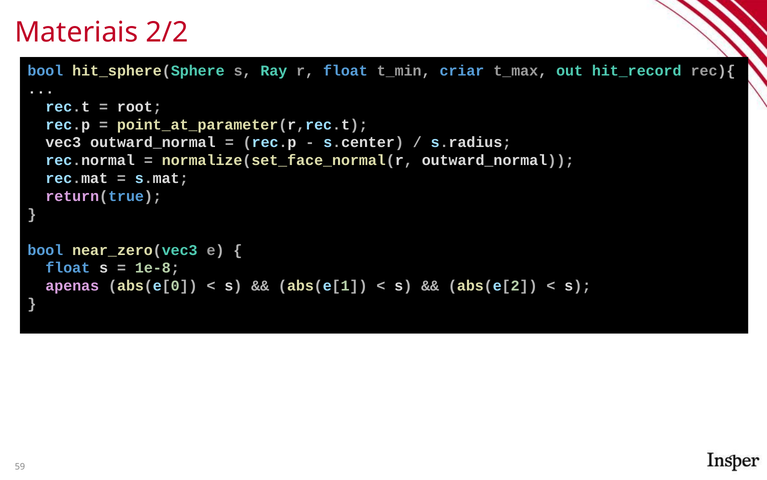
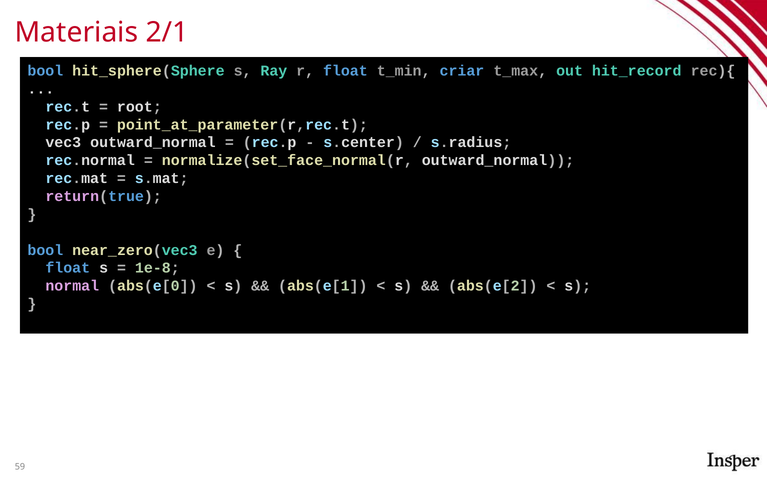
2/2: 2/2 -> 2/1
apenas: apenas -> normal
